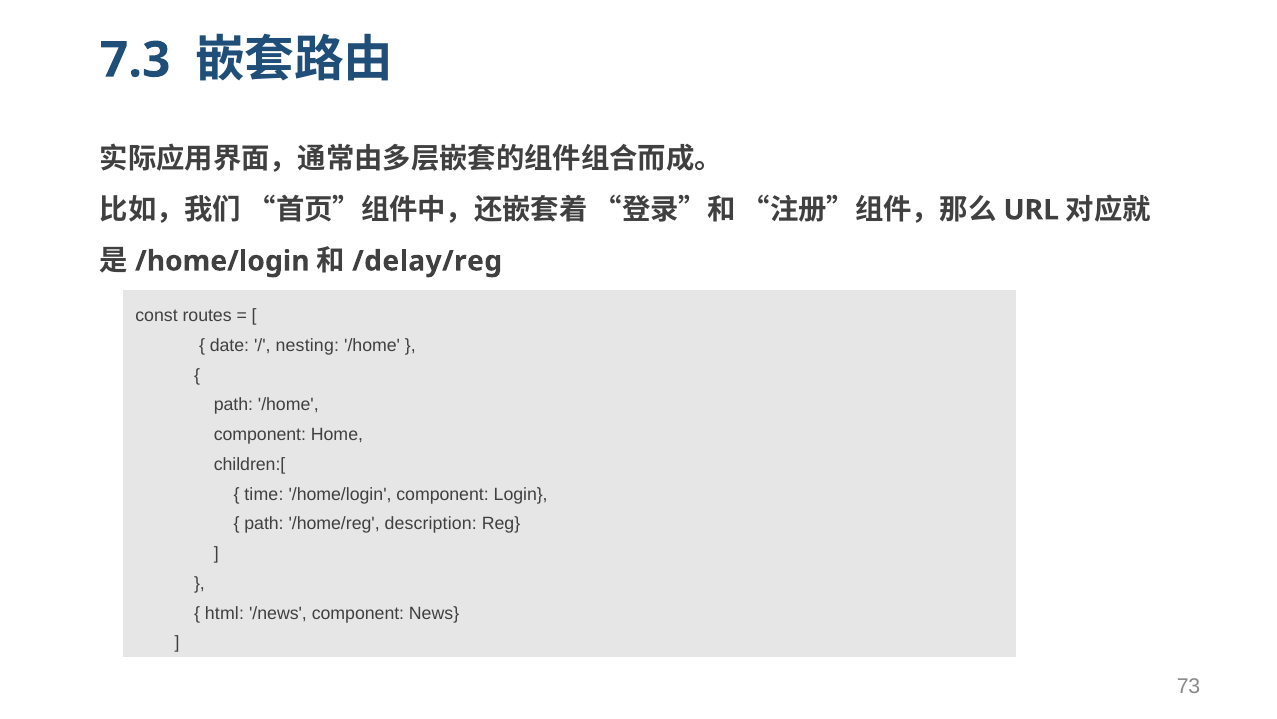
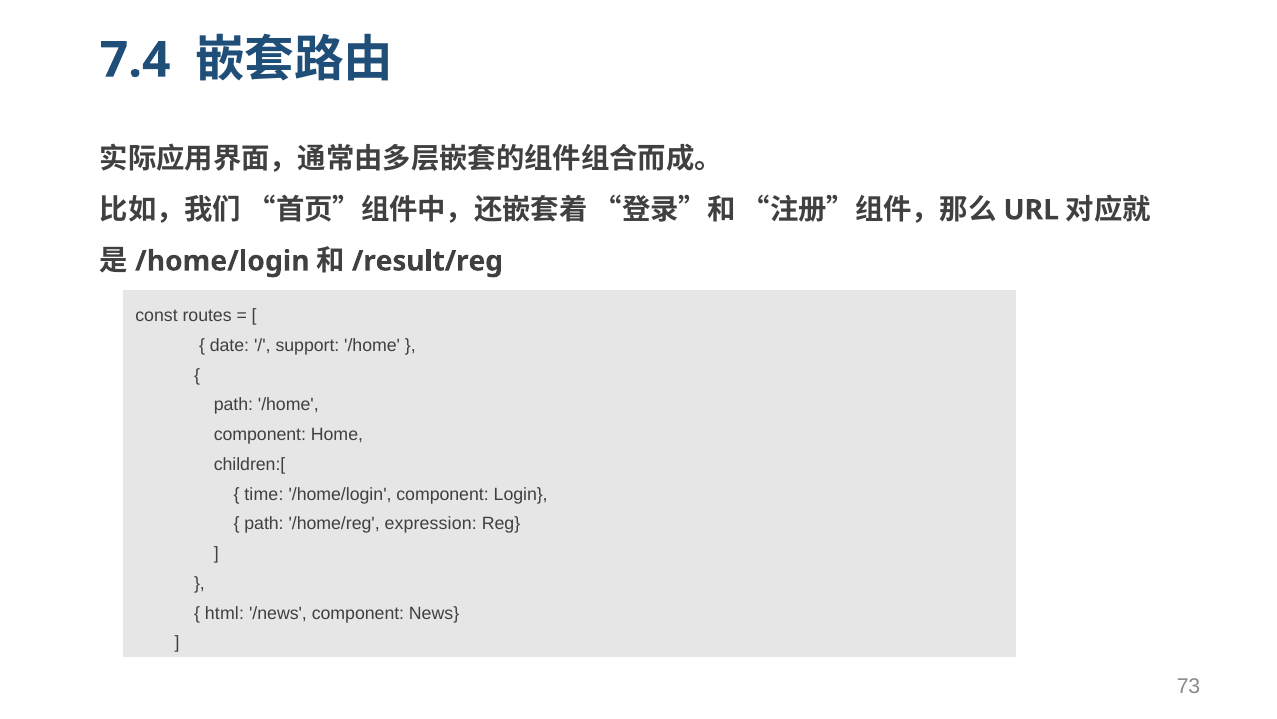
7.3: 7.3 -> 7.4
/delay/reg: /delay/reg -> /result/reg
nesting: nesting -> support
description: description -> expression
